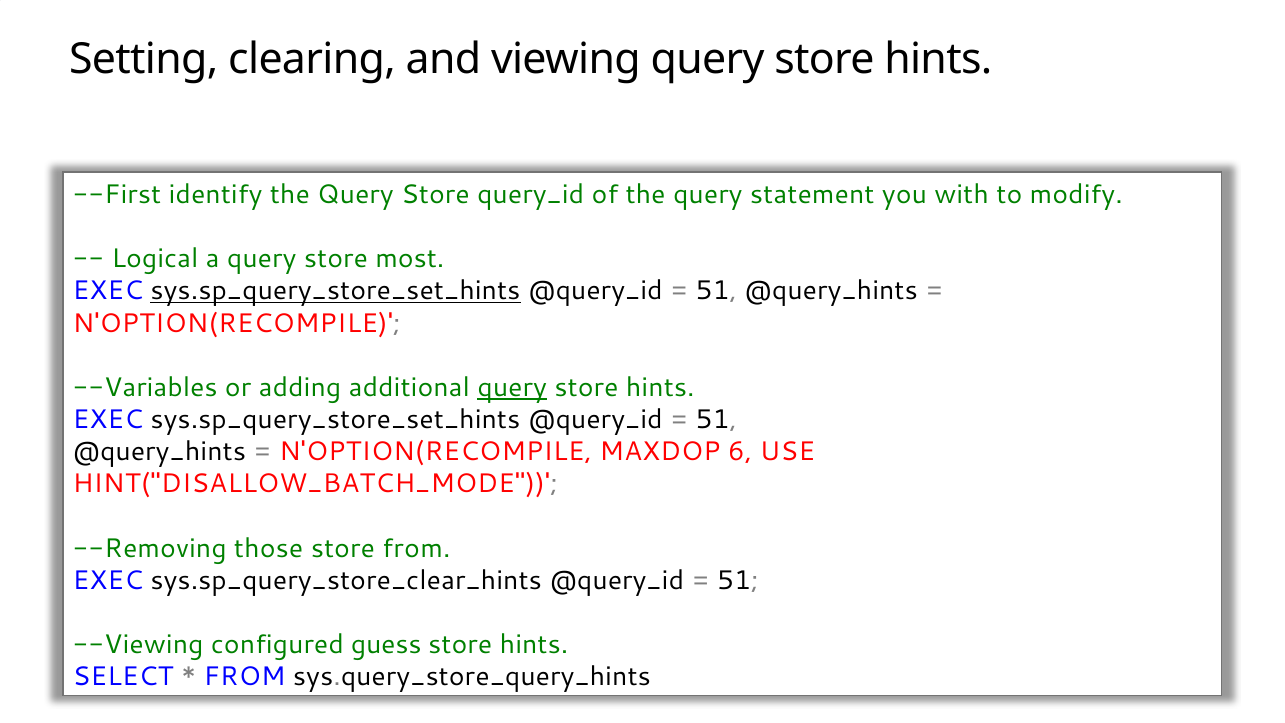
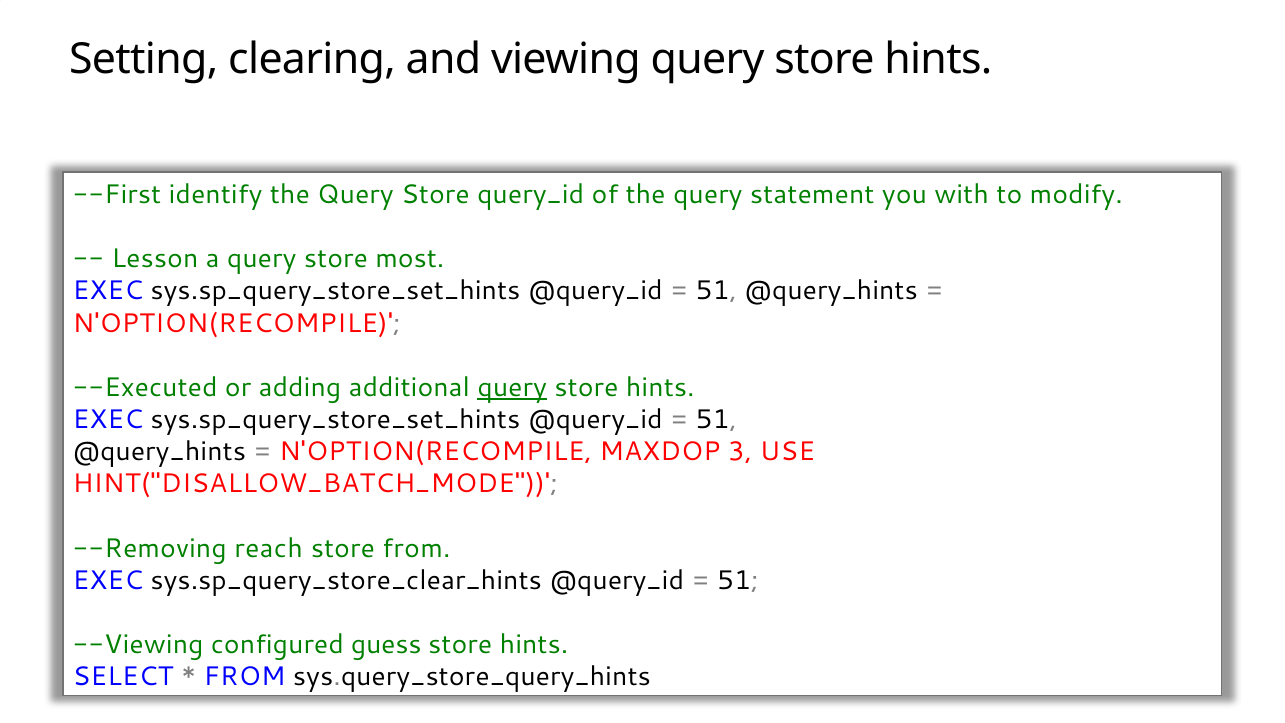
Logical: Logical -> Lesson
sys.sp_query_store_set_hints at (335, 291) underline: present -> none
--Variables: --Variables -> --Executed
6: 6 -> 3
those: those -> reach
